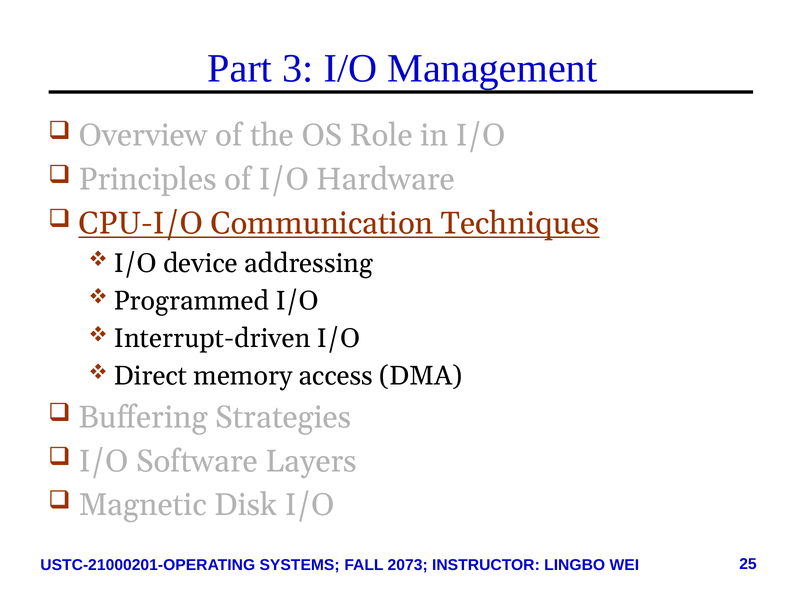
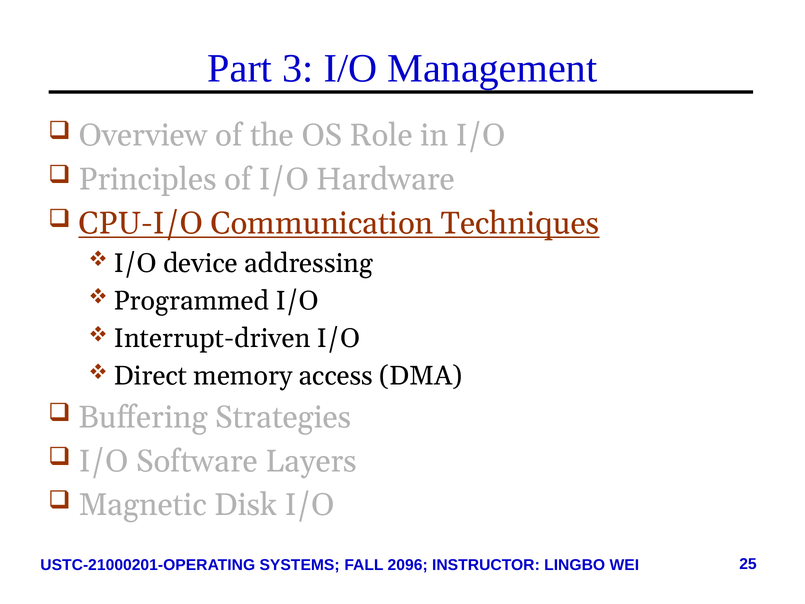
2073: 2073 -> 2096
